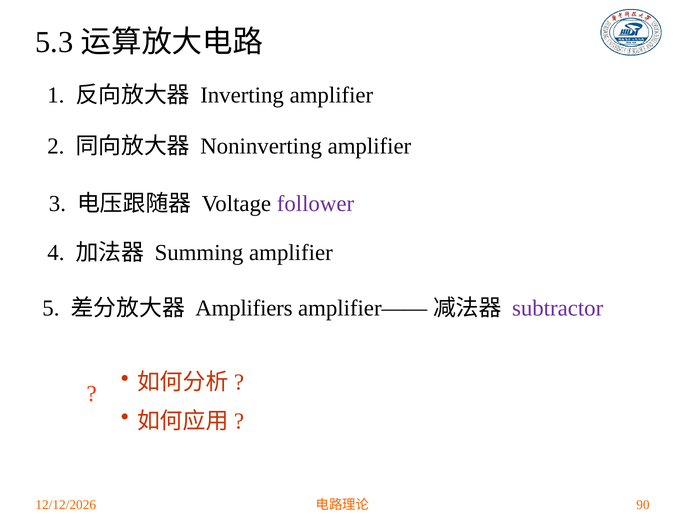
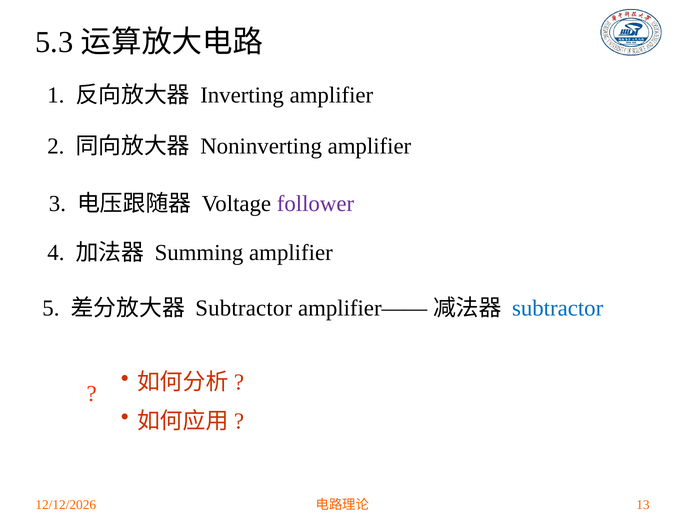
Amplifiers at (244, 308): Amplifiers -> Subtractor
subtractor at (558, 308) colour: purple -> blue
90: 90 -> 13
